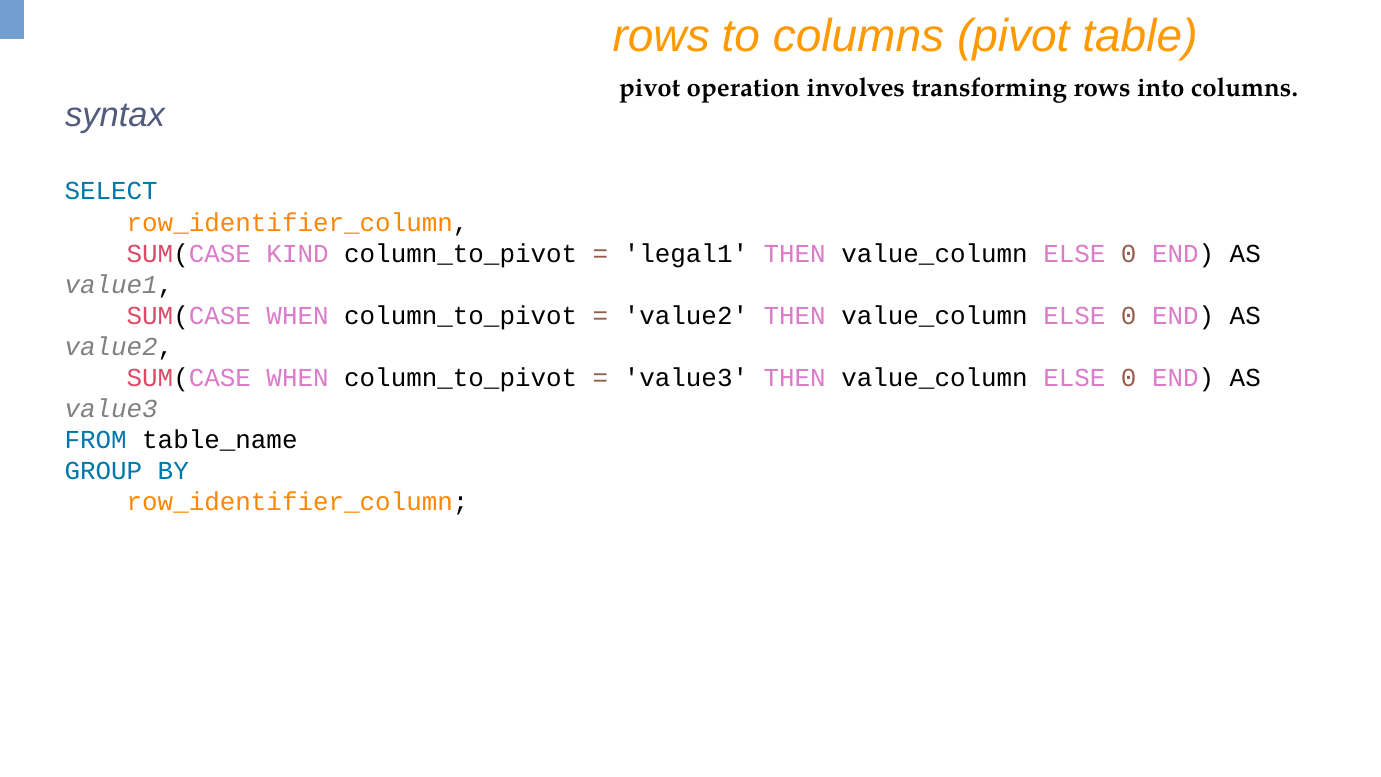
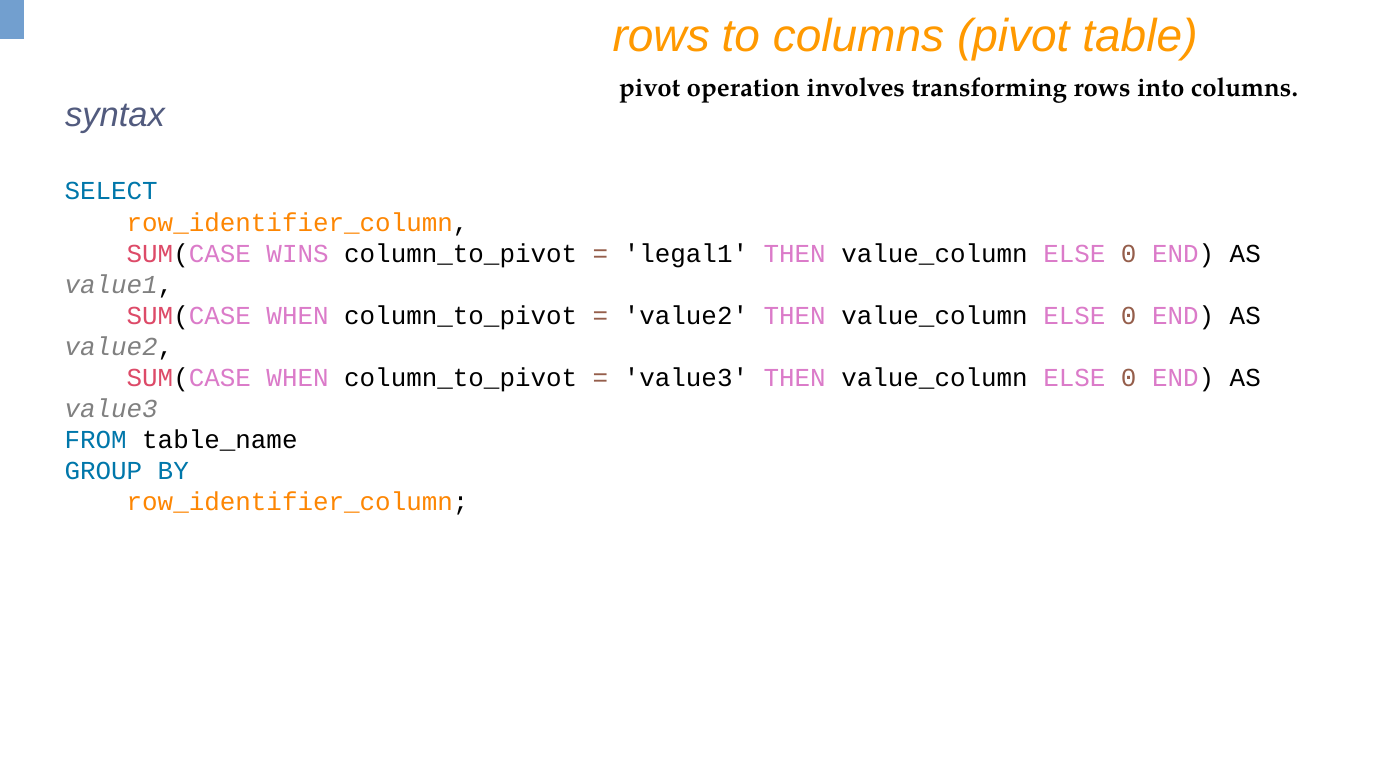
KIND: KIND -> WINS
